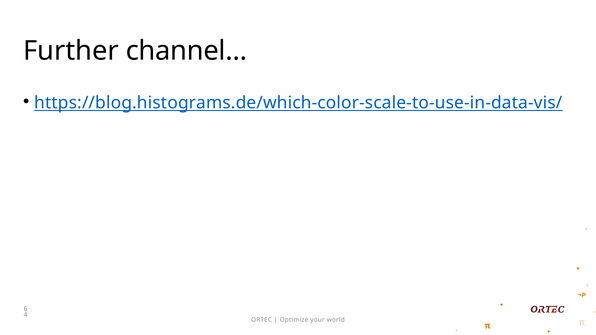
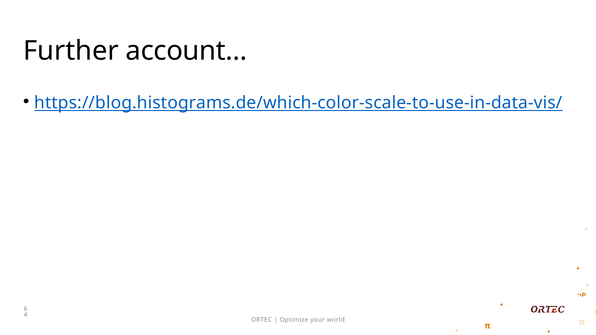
channel…: channel… -> account…
